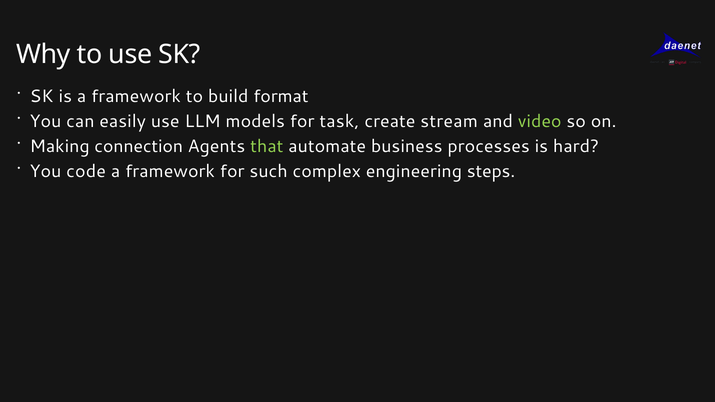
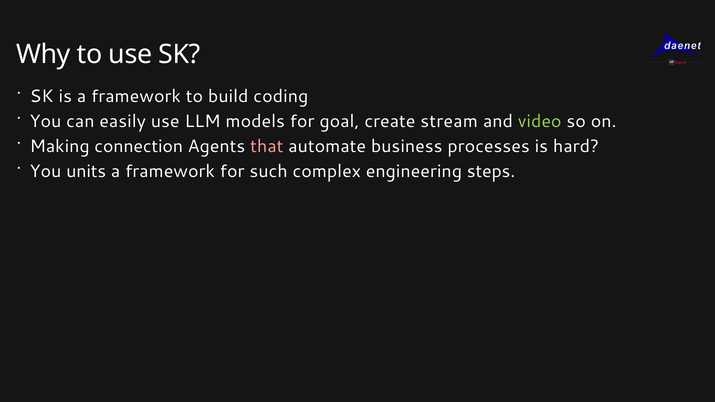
format: format -> coding
task: task -> goal
that colour: light green -> pink
code: code -> units
